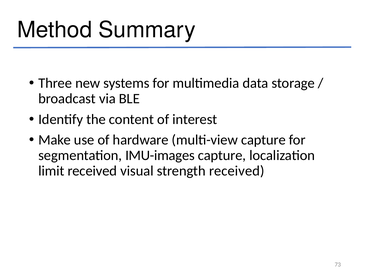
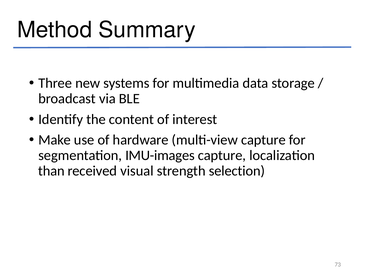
limit: limit -> than
strength received: received -> selection
